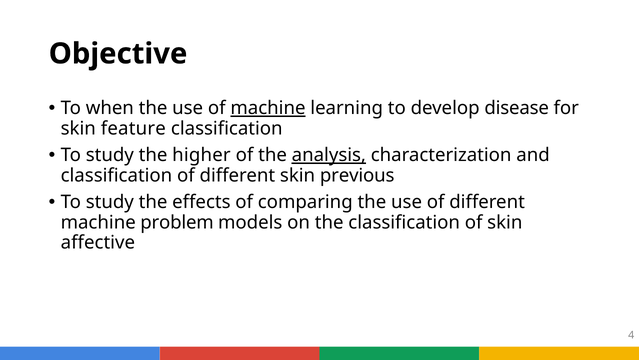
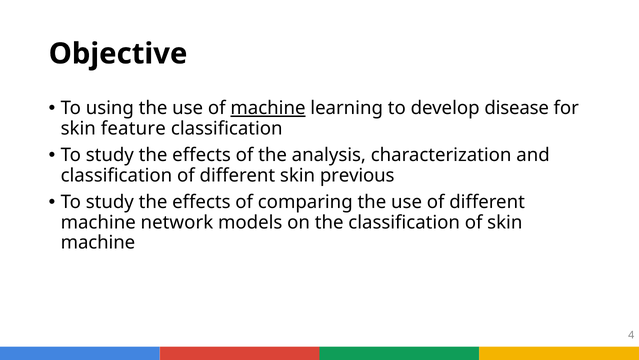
when: when -> using
higher at (201, 155): higher -> effects
analysis underline: present -> none
problem: problem -> network
affective at (98, 242): affective -> machine
